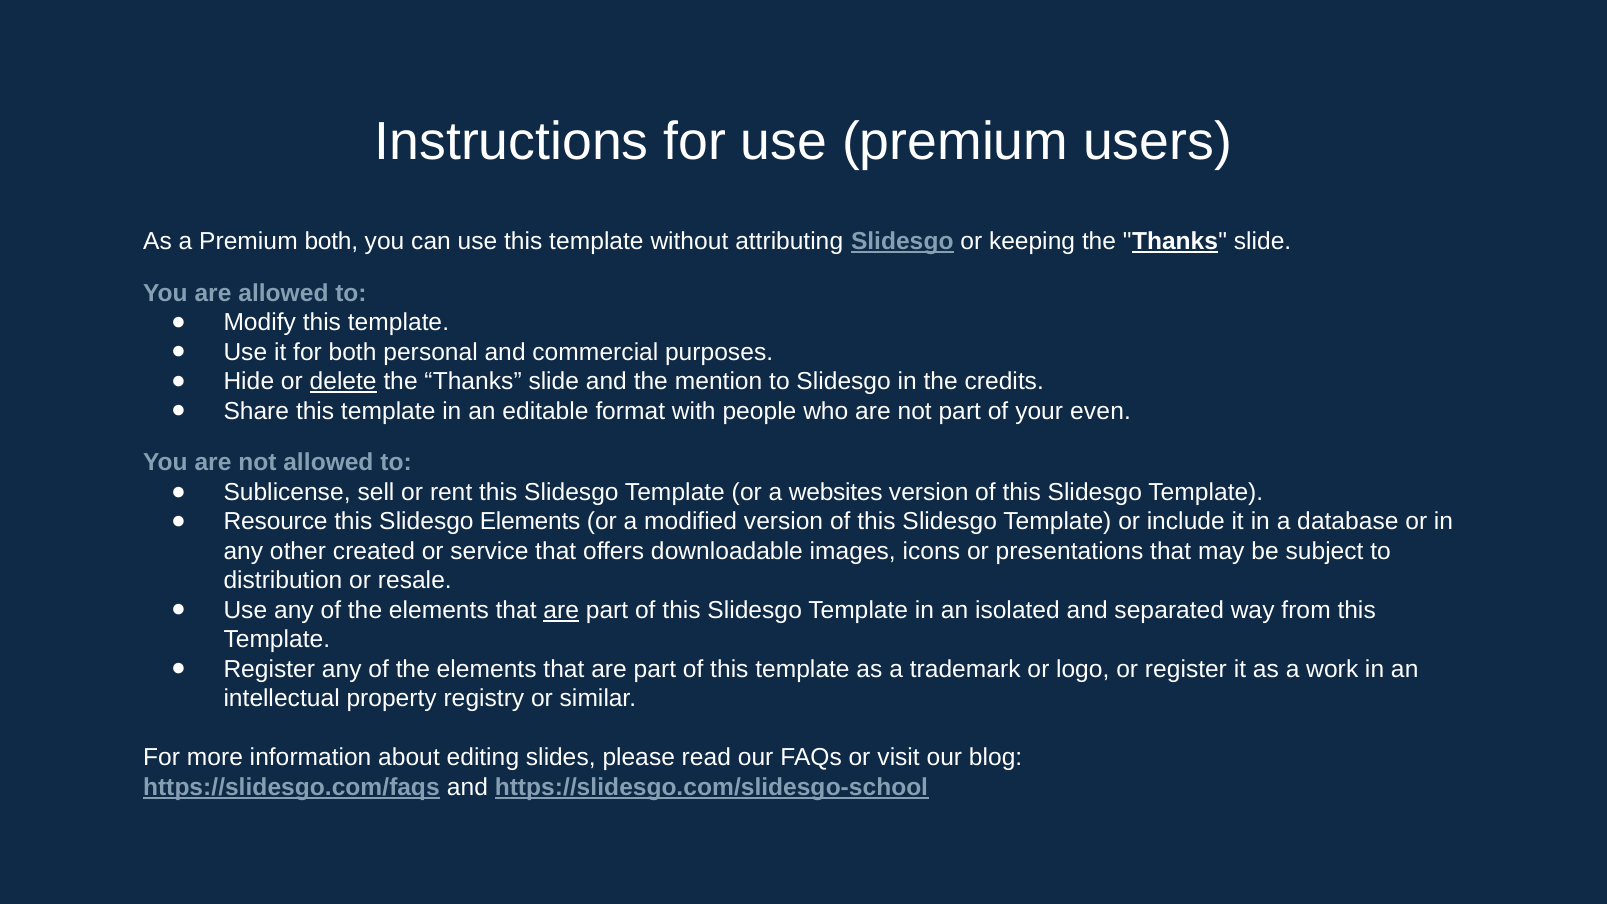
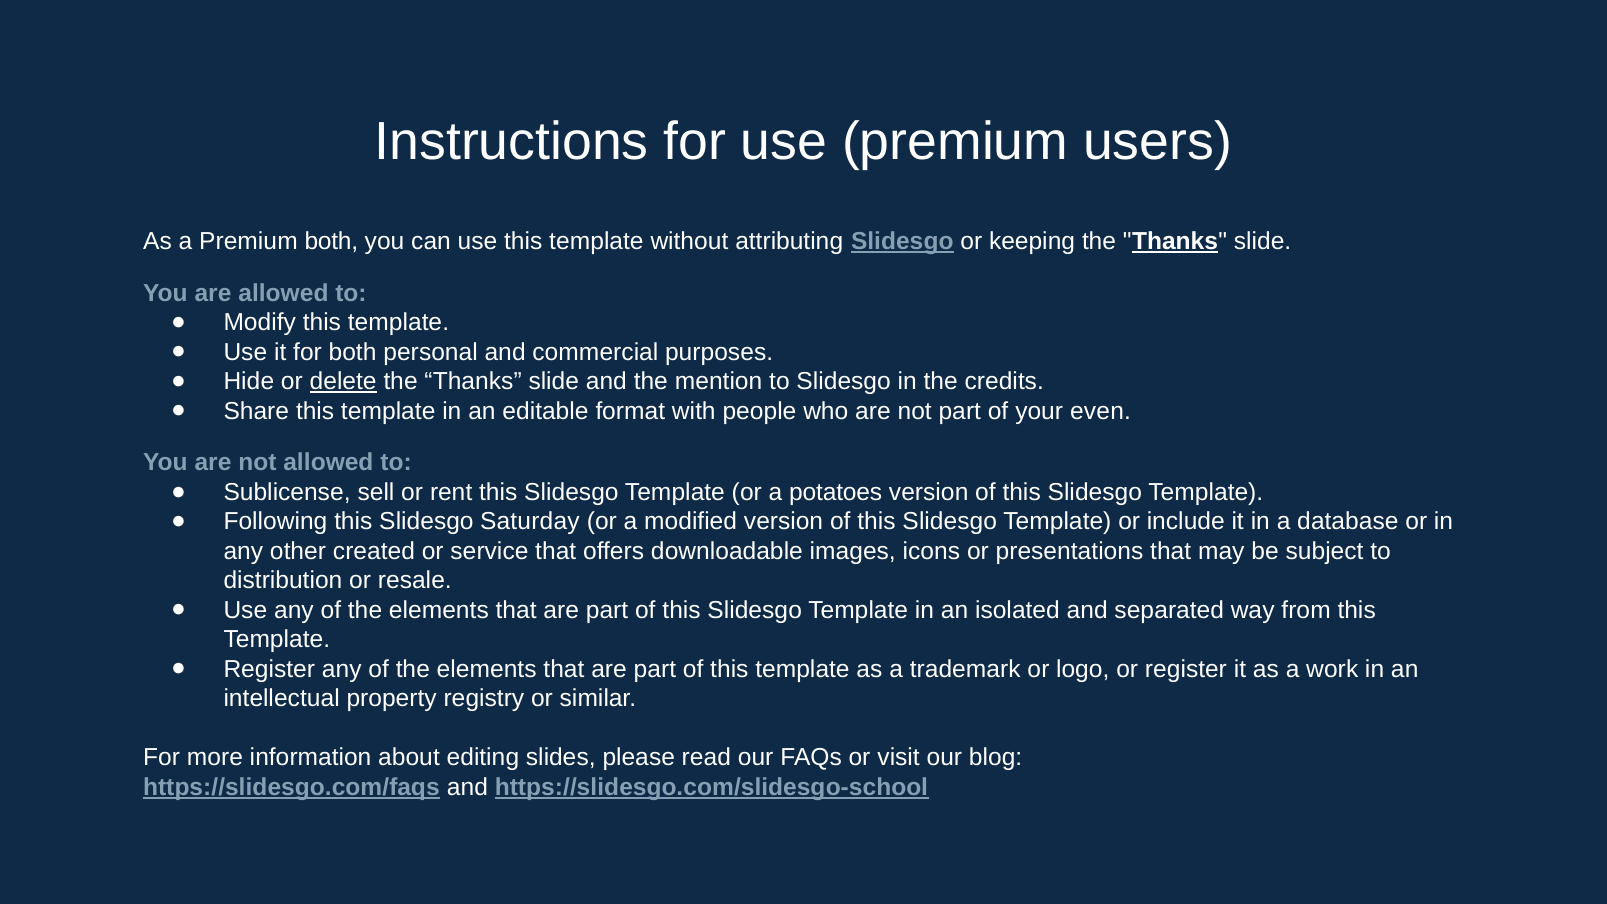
websites: websites -> potatoes
Resource: Resource -> Following
Slidesgo Elements: Elements -> Saturday
are at (561, 610) underline: present -> none
